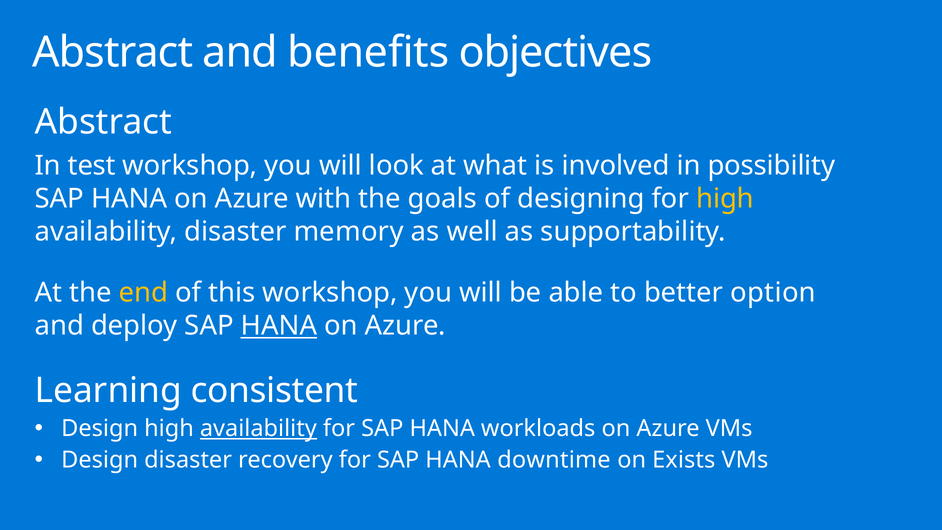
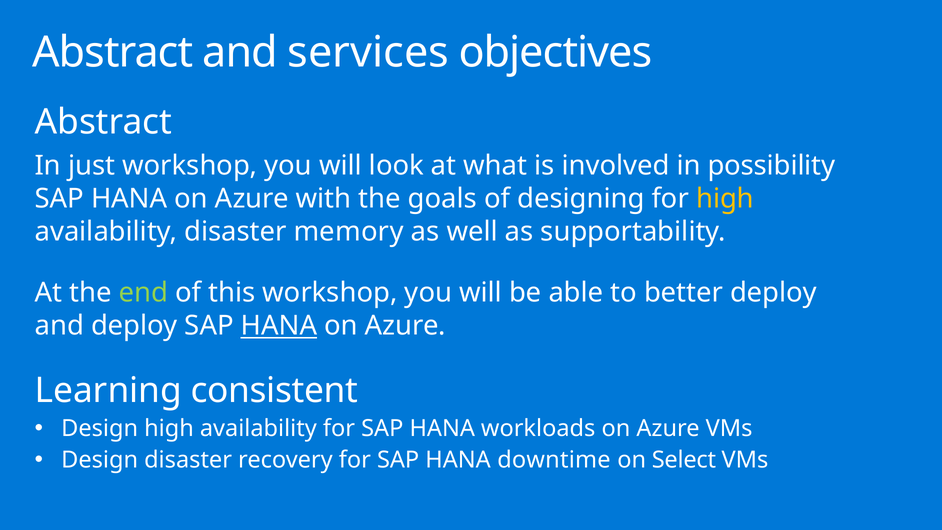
benefits: benefits -> services
test: test -> just
end colour: yellow -> light green
better option: option -> deploy
availability at (258, 428) underline: present -> none
Exists: Exists -> Select
